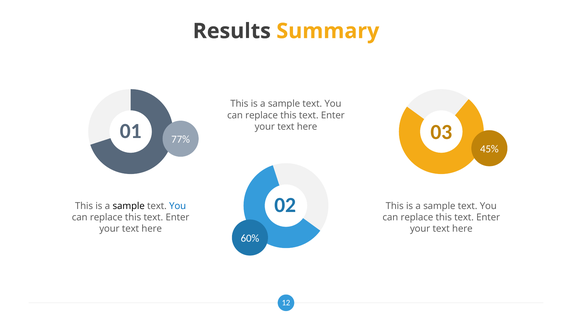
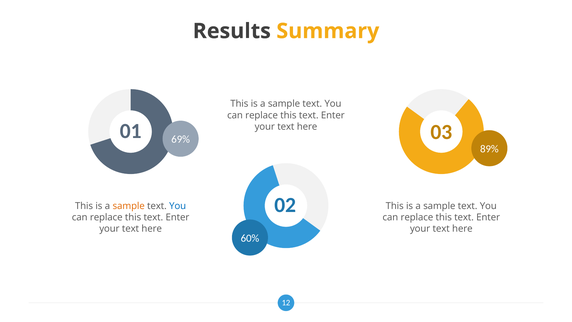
77%: 77% -> 69%
45%: 45% -> 89%
sample at (129, 206) colour: black -> orange
